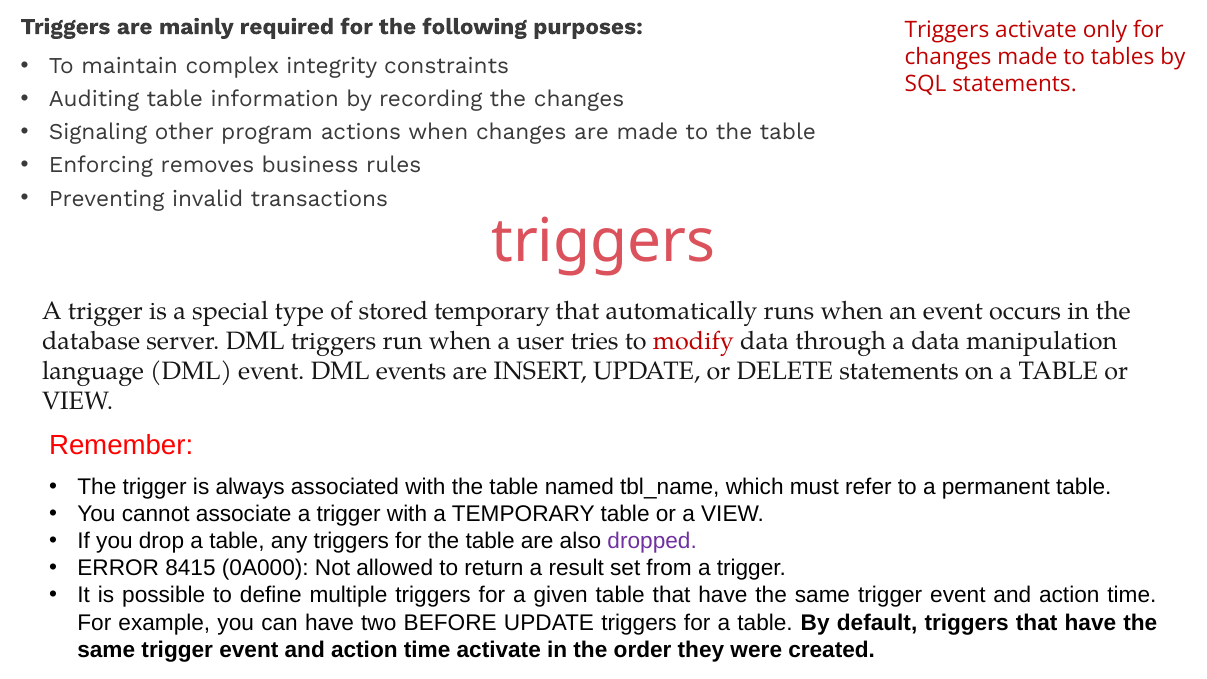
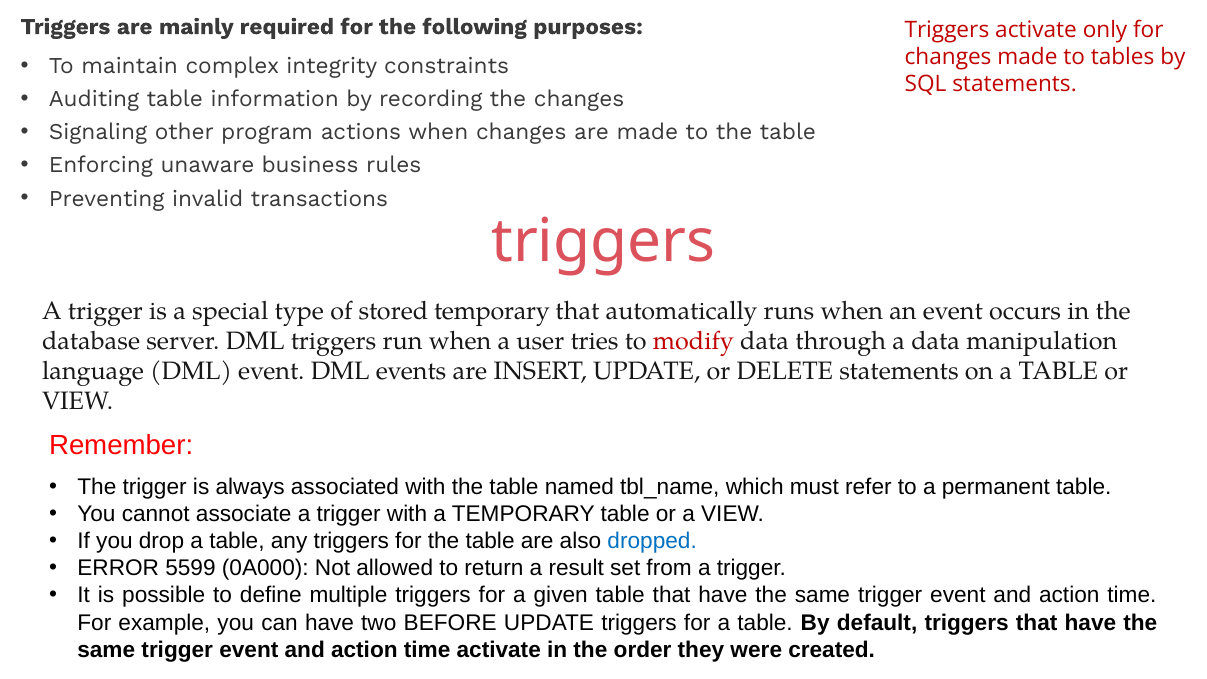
removes: removes -> unaware
dropped colour: purple -> blue
8415: 8415 -> 5599
